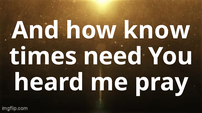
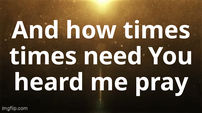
how know: know -> times
